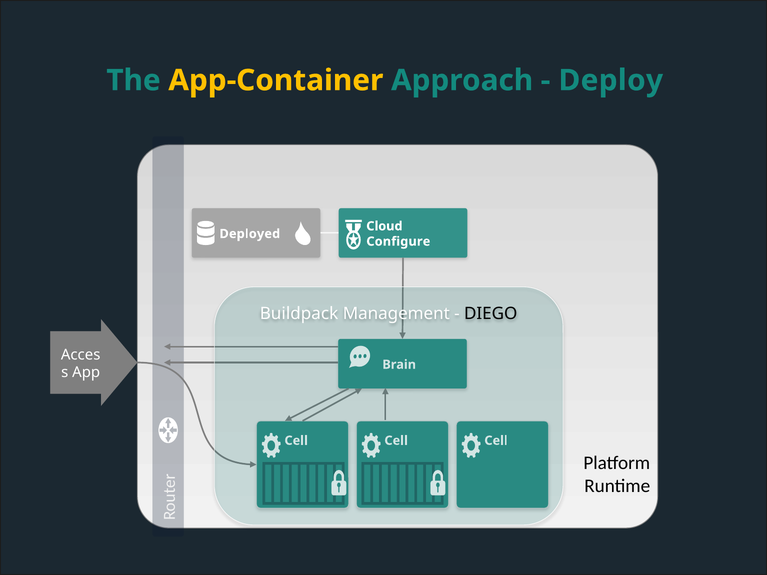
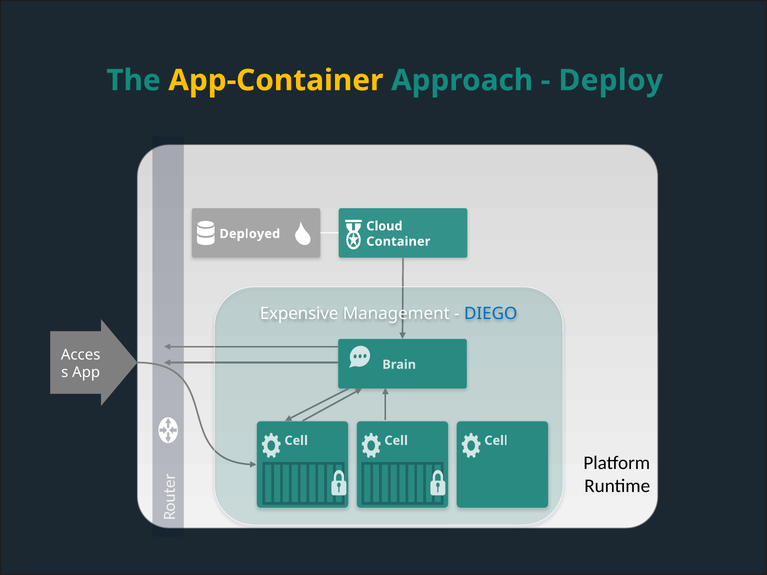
Configure: Configure -> Container
Buildpack: Buildpack -> Expensive
DIEGO colour: black -> blue
